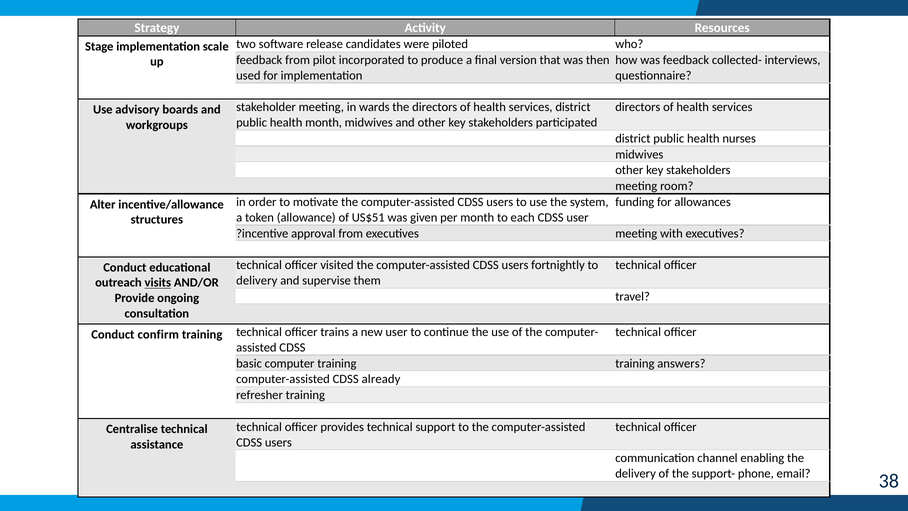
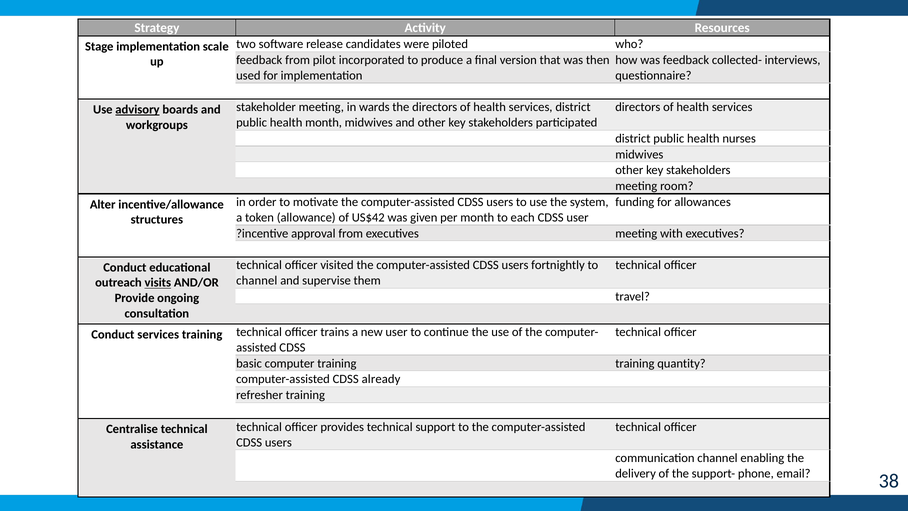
advisory underline: none -> present
US$51: US$51 -> US$42
delivery at (257, 280): delivery -> channel
Conduct confirm: confirm -> services
answers: answers -> quantity
